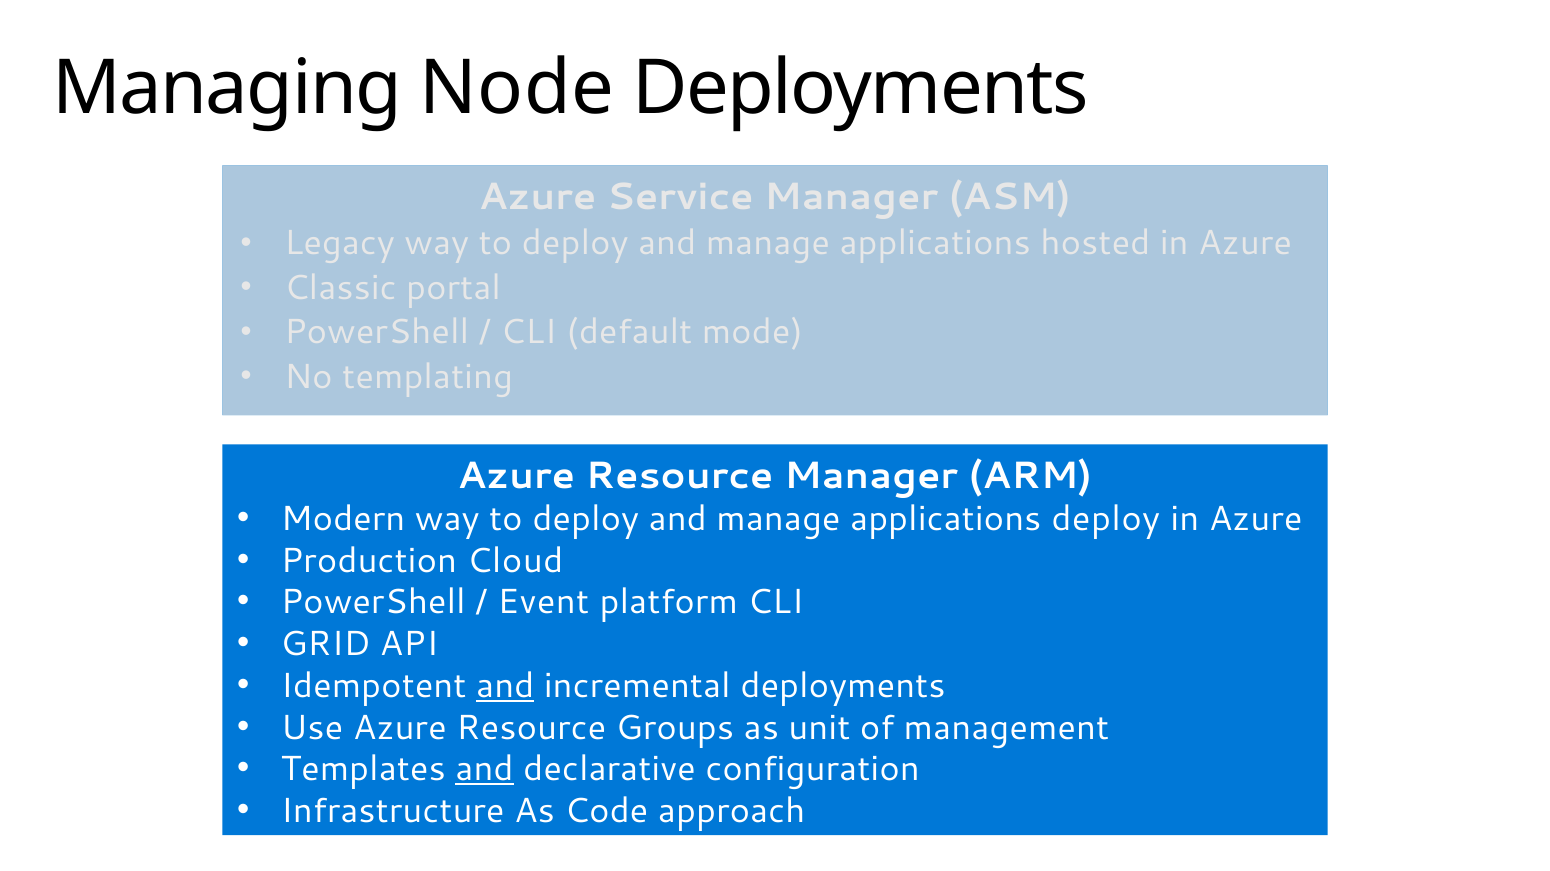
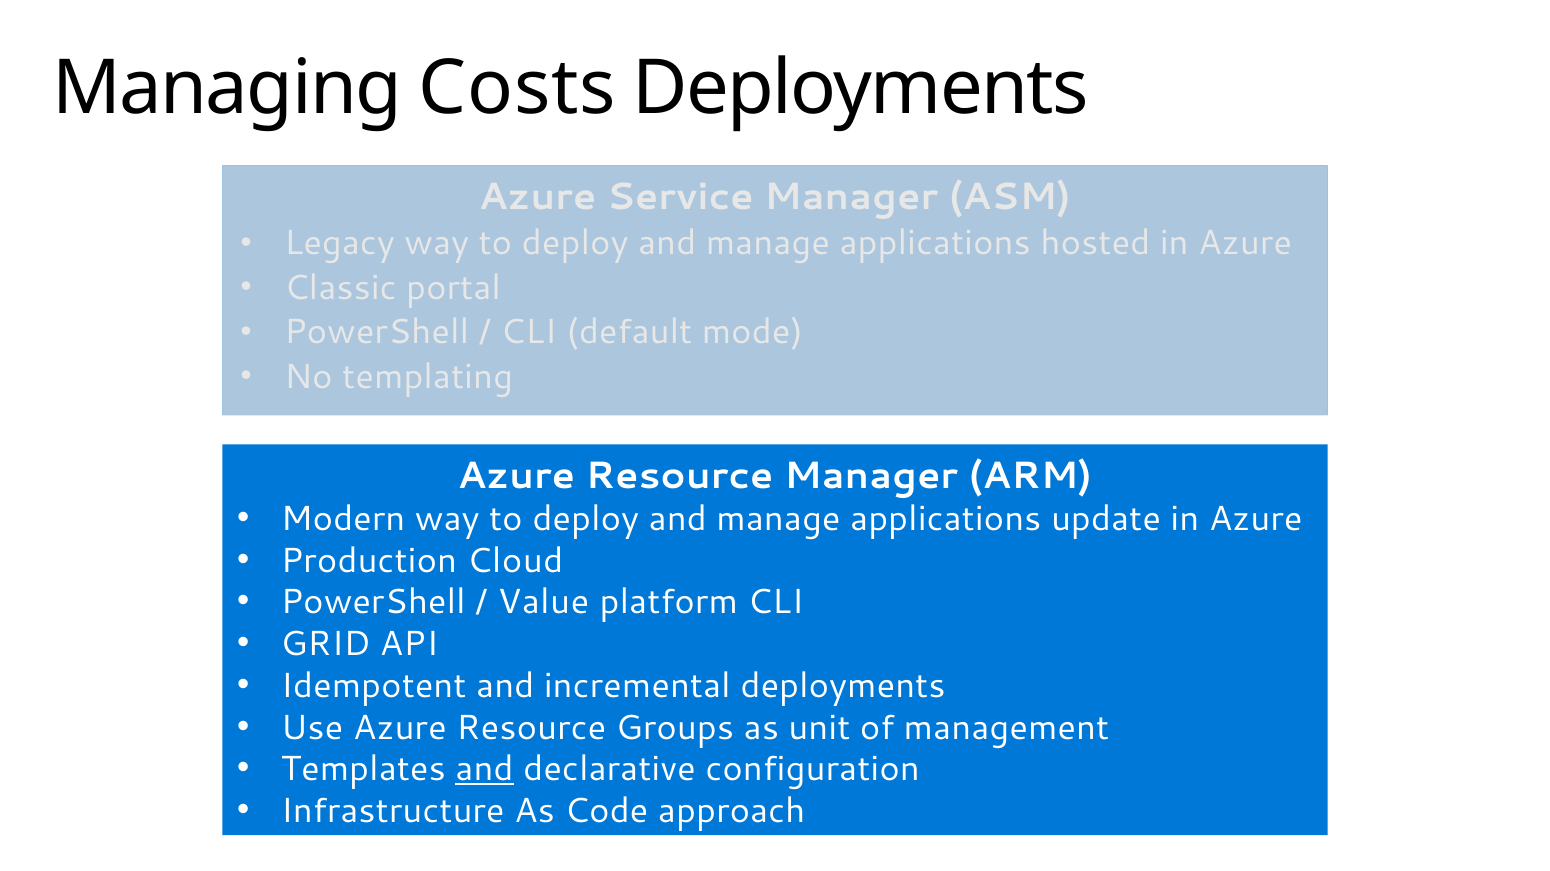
Node: Node -> Costs
applications deploy: deploy -> update
Event: Event -> Value
and at (505, 686) underline: present -> none
